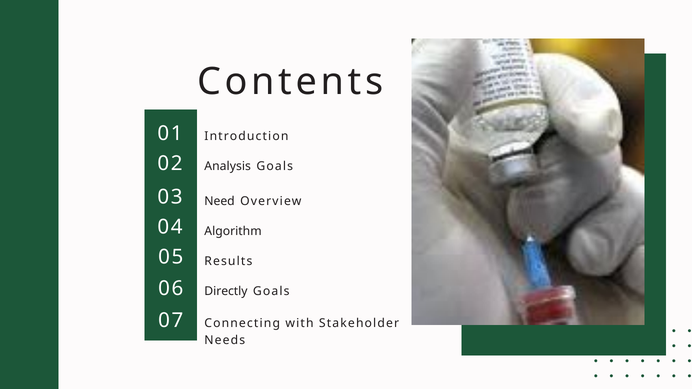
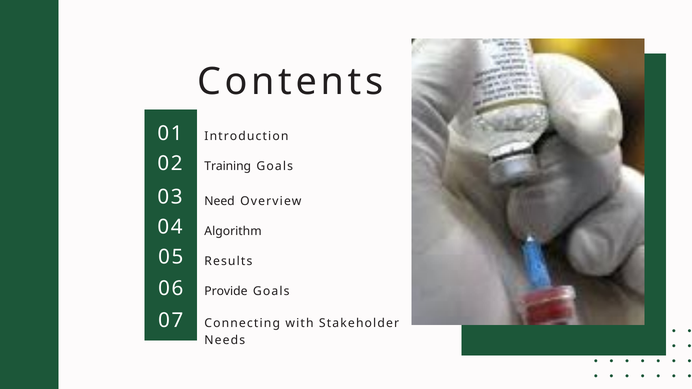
Analysis: Analysis -> Training
Directly: Directly -> Provide
